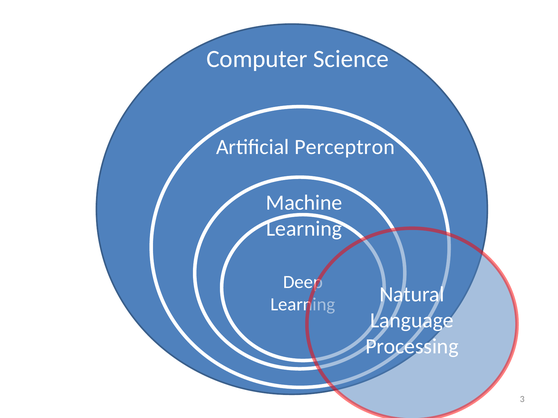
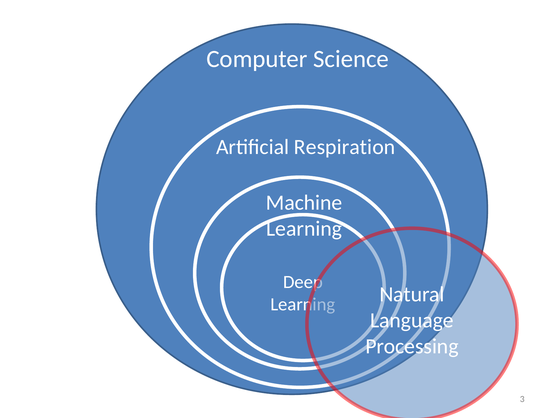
Perceptron: Perceptron -> Respiration
